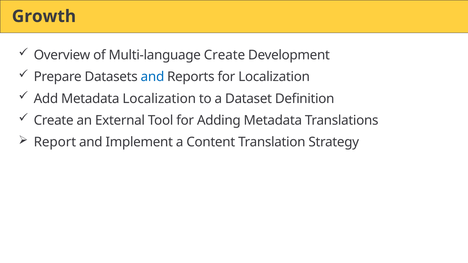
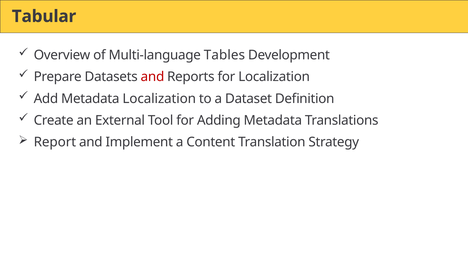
Growth: Growth -> Tabular
Multi-language Create: Create -> Tables
and at (152, 77) colour: blue -> red
